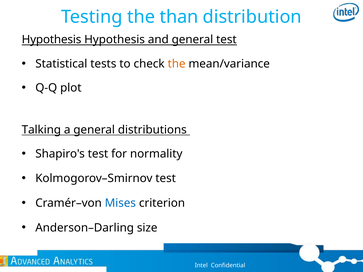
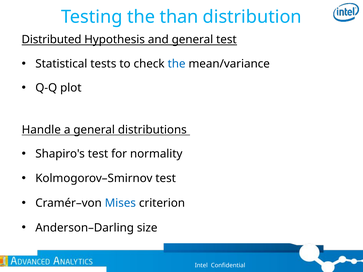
Hypothesis at (52, 40): Hypothesis -> Distributed
the at (177, 64) colour: orange -> blue
Talking: Talking -> Handle
